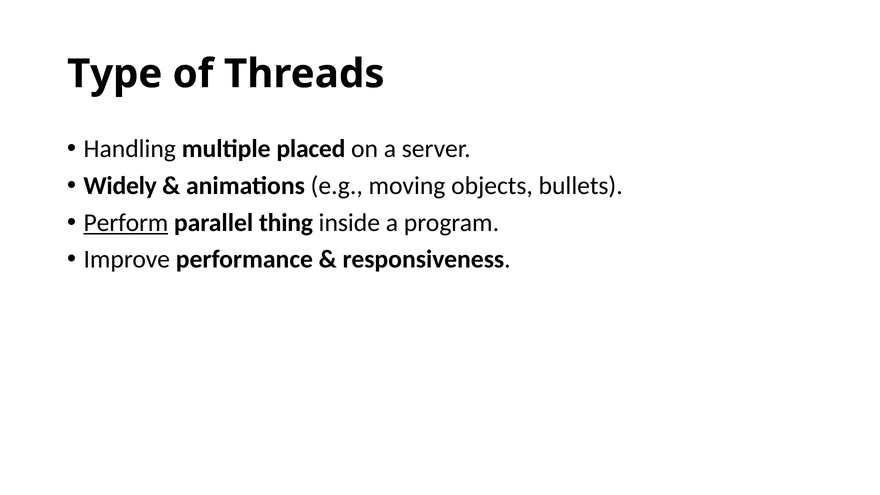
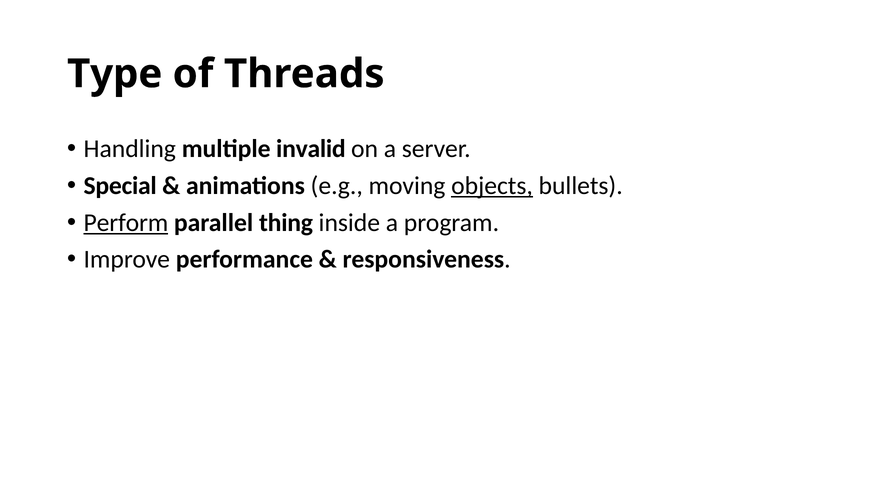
placed: placed -> invalid
Widely: Widely -> Special
objects underline: none -> present
